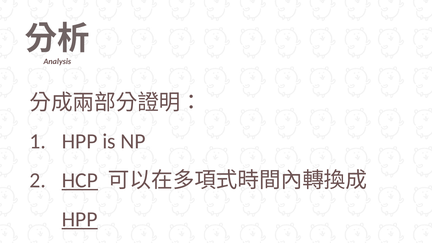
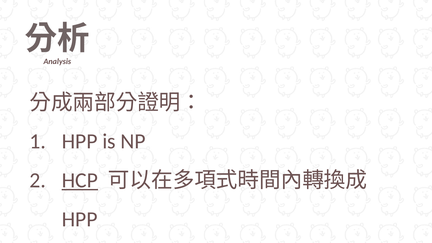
HPP at (80, 219) underline: present -> none
